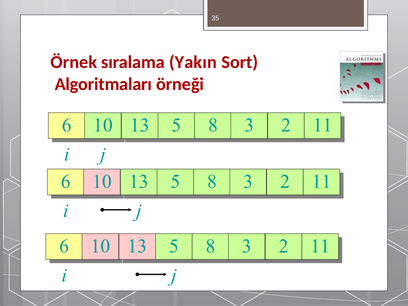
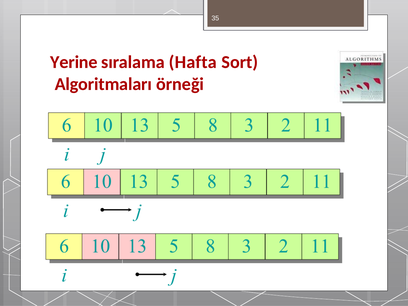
Örnek: Örnek -> Yerine
Yakın: Yakın -> Hafta
